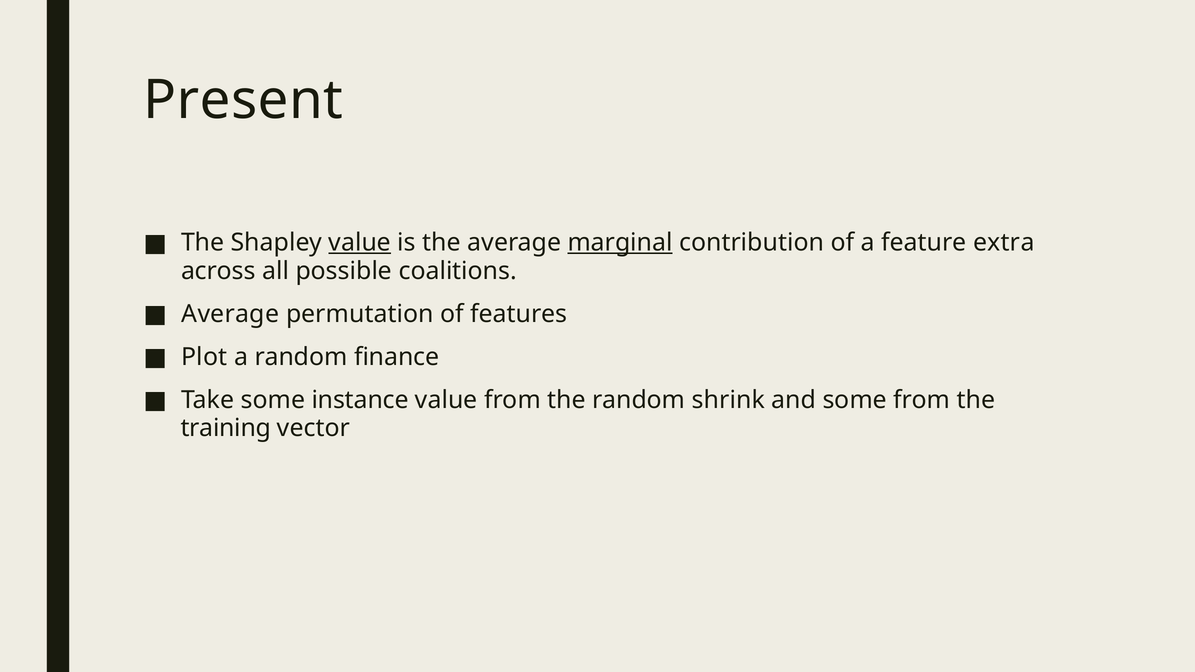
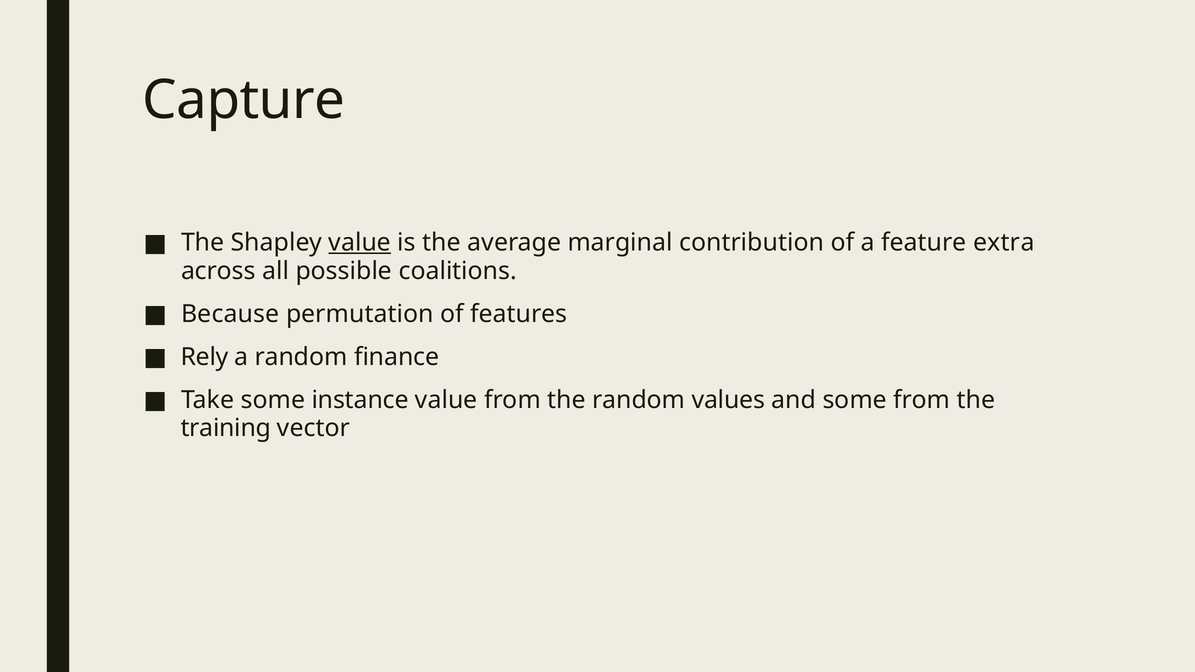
Present: Present -> Capture
marginal underline: present -> none
Average at (230, 314): Average -> Because
Plot: Plot -> Rely
shrink: shrink -> values
